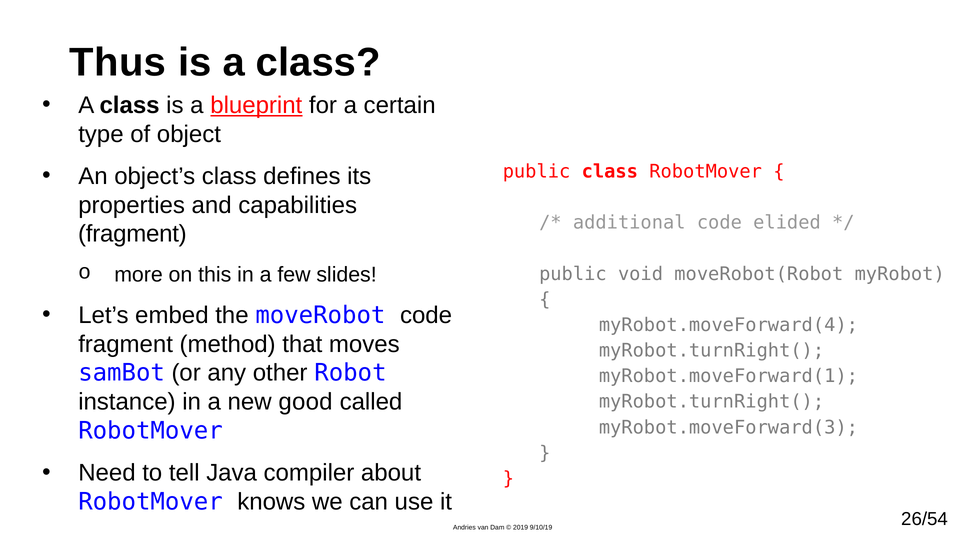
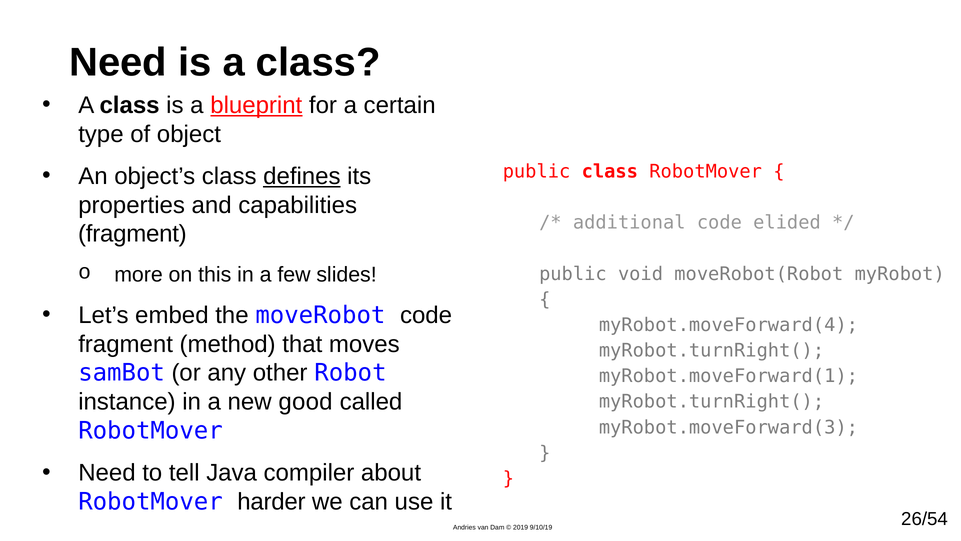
Thus at (118, 62): Thus -> Need
defines underline: none -> present
knows: knows -> harder
